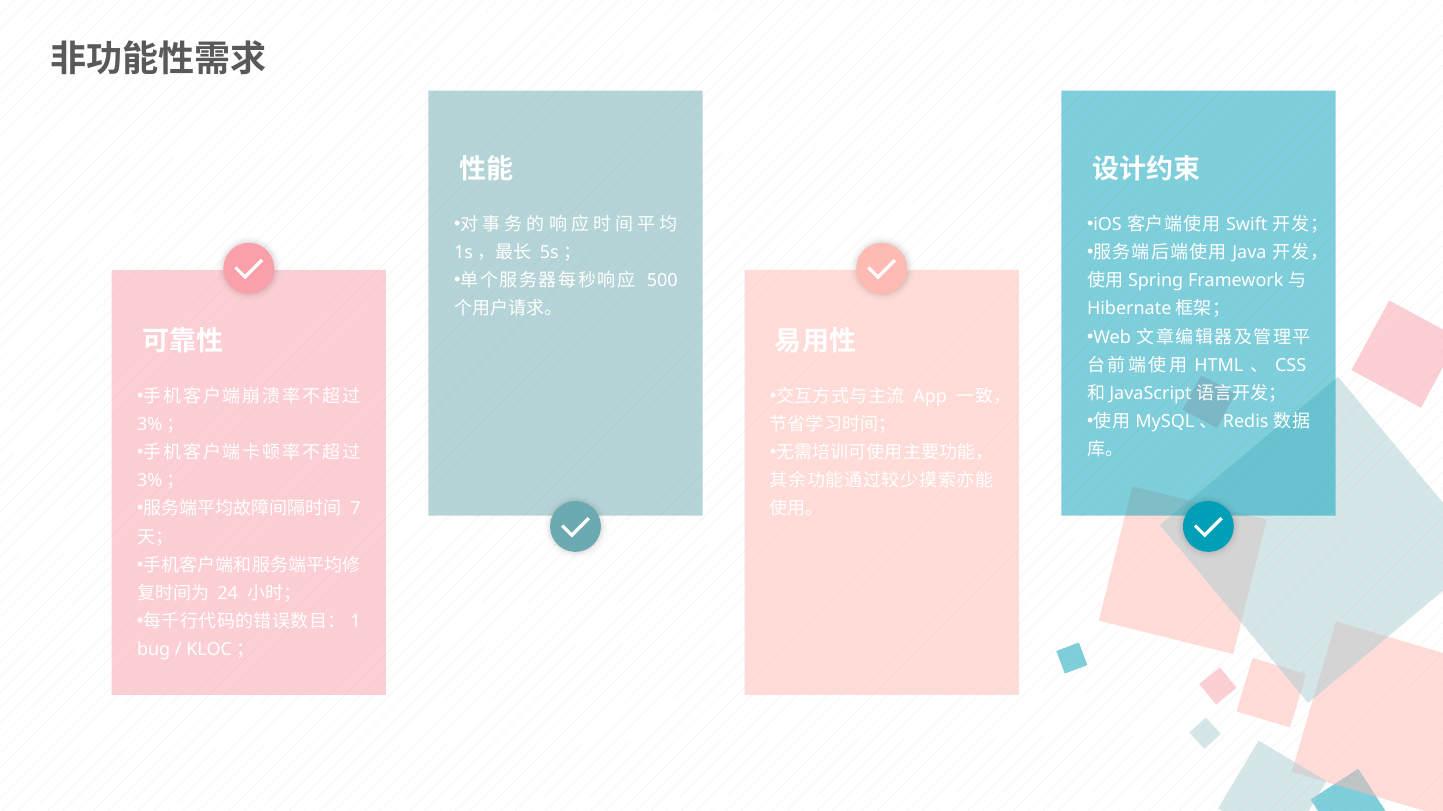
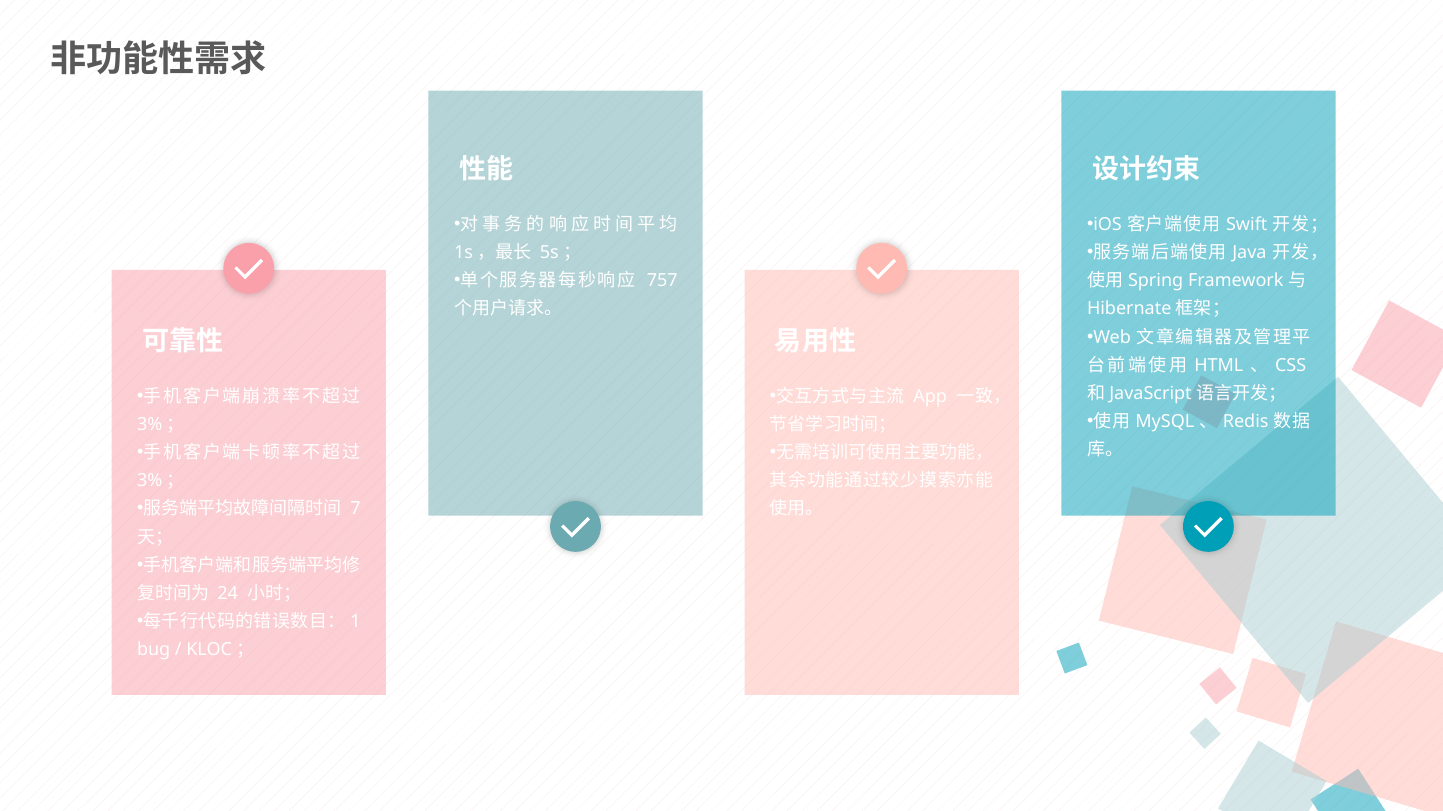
500: 500 -> 757
